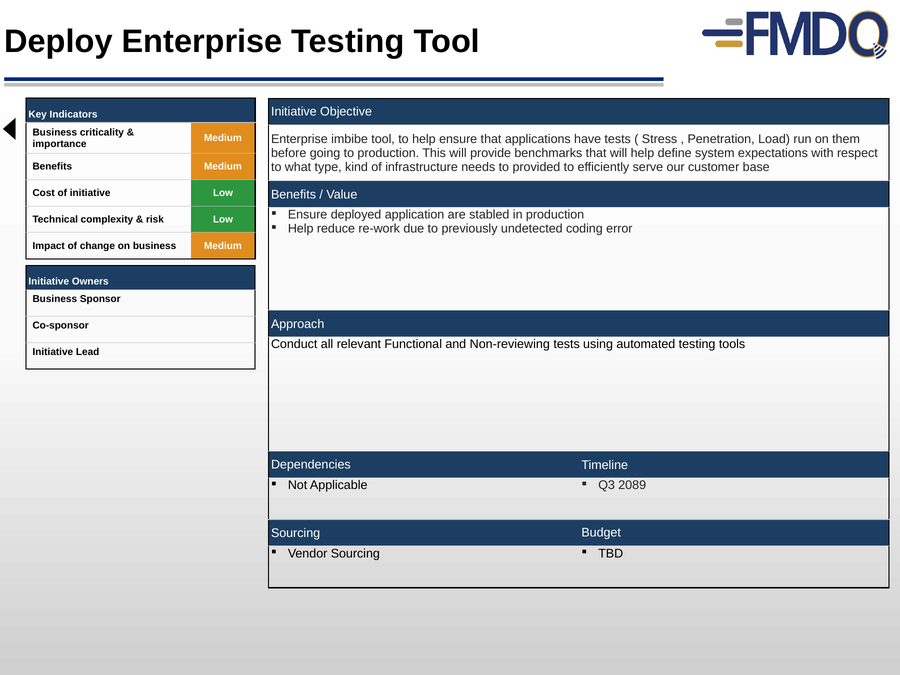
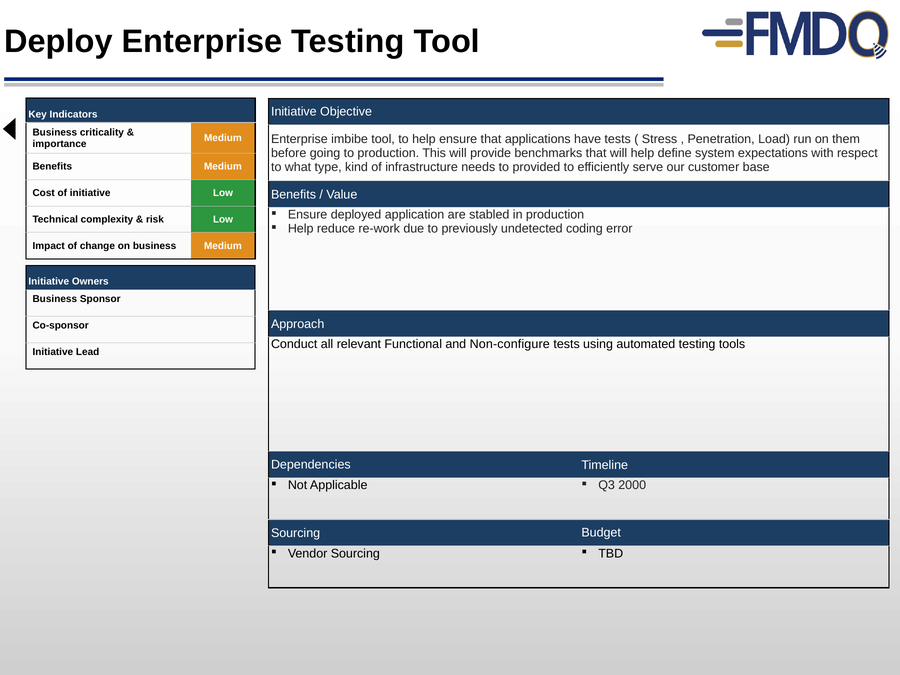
Non-reviewing: Non-reviewing -> Non-configure
2089: 2089 -> 2000
